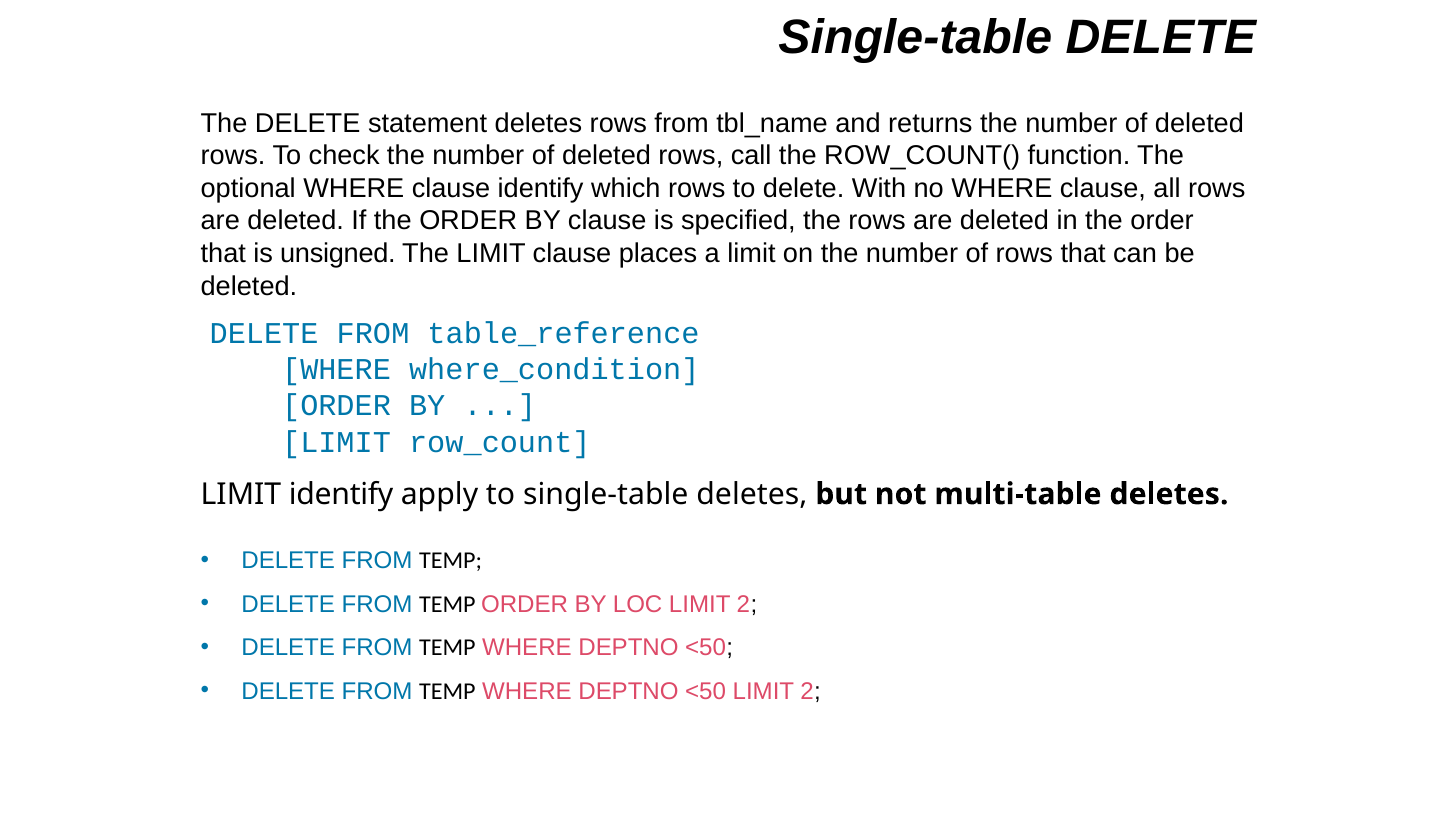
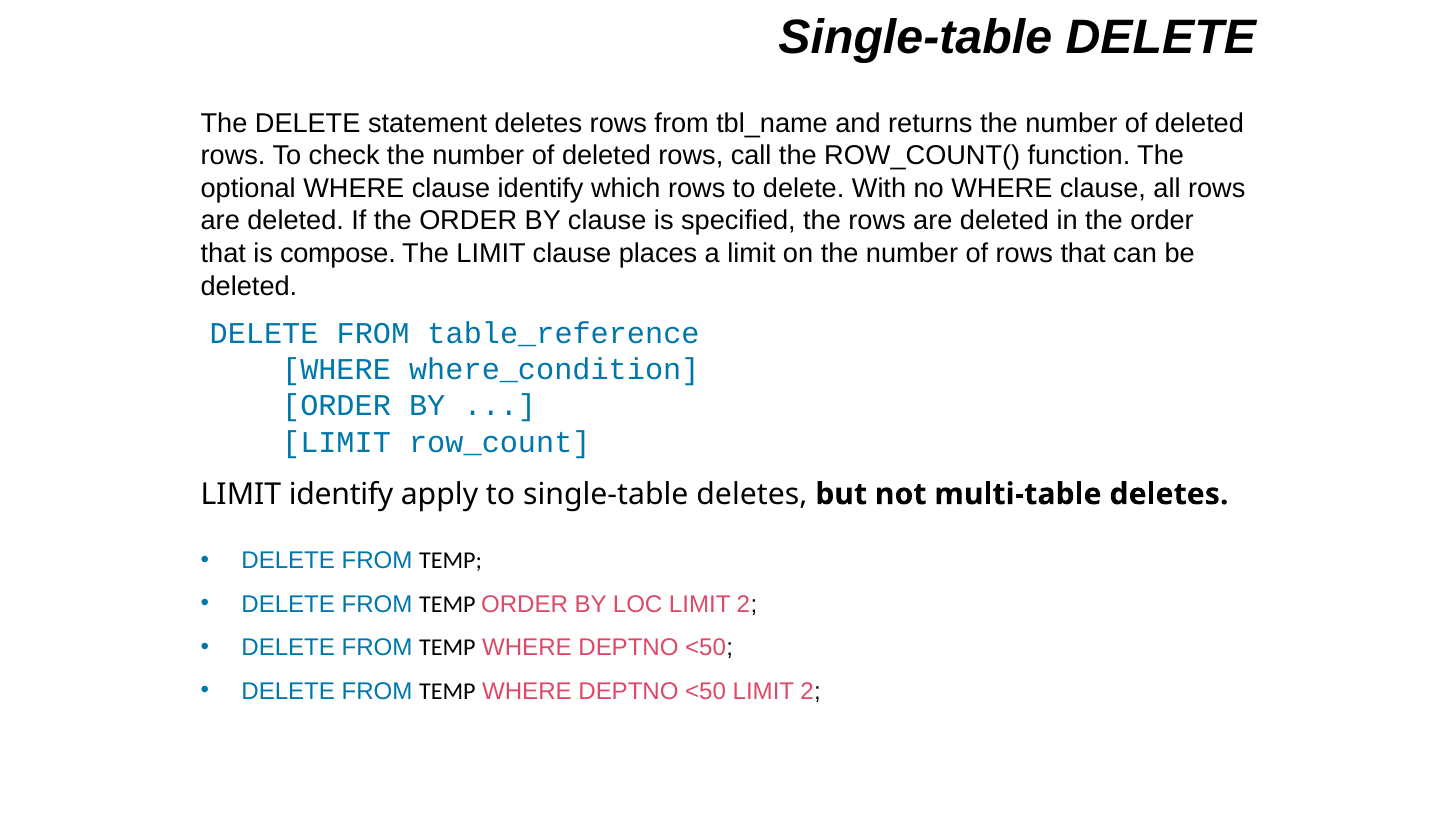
unsigned: unsigned -> compose
